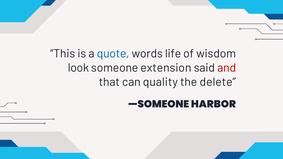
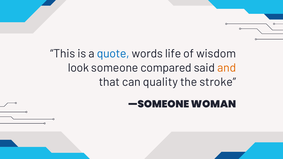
extension: extension -> compared
and colour: red -> orange
delete: delete -> stroke
HARBOR: HARBOR -> WOMAN
